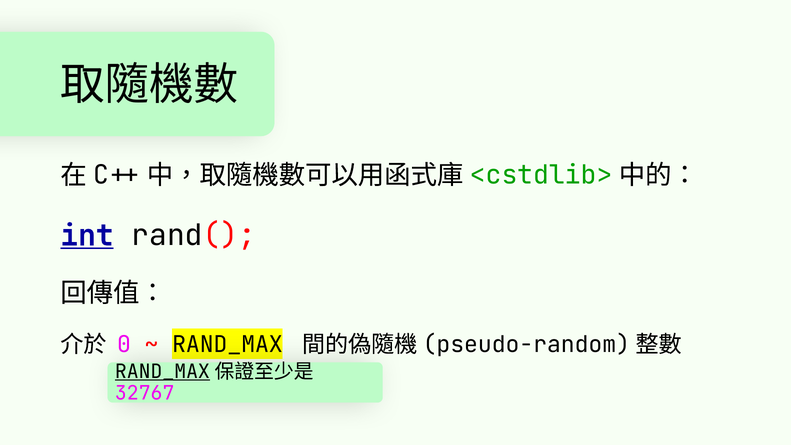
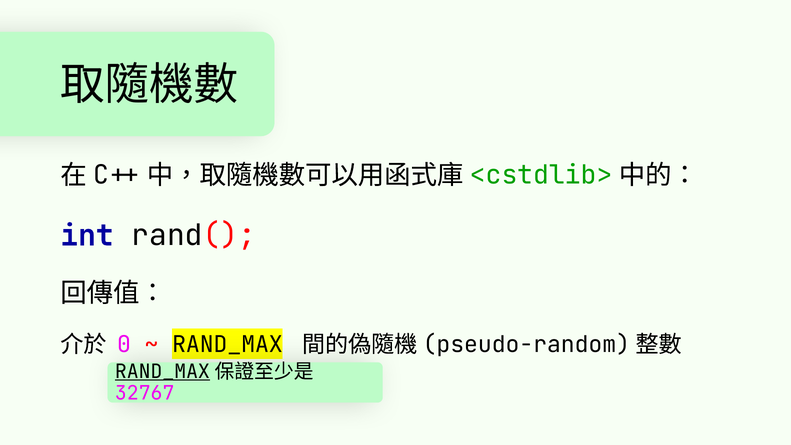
int underline: present -> none
